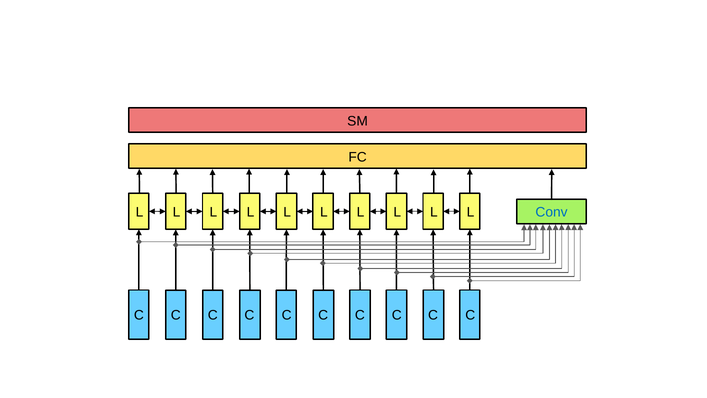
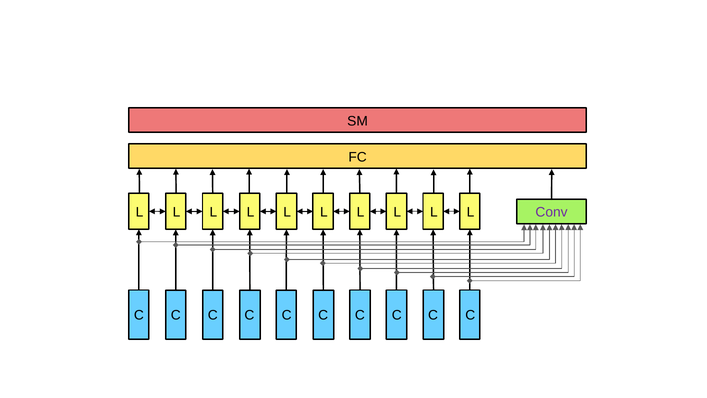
Conv colour: blue -> purple
